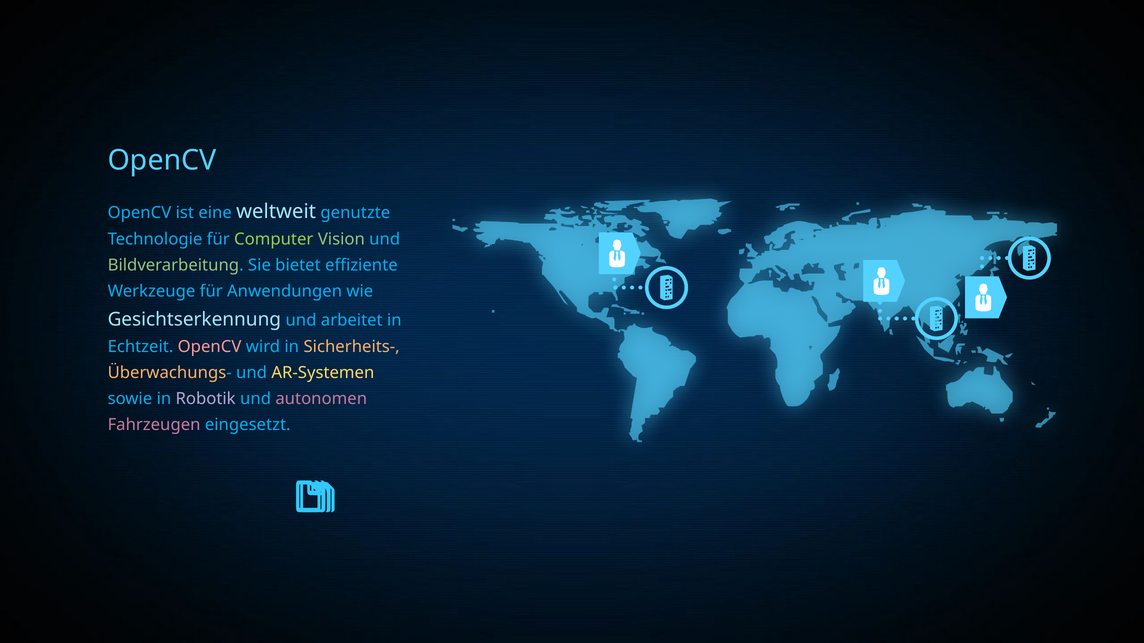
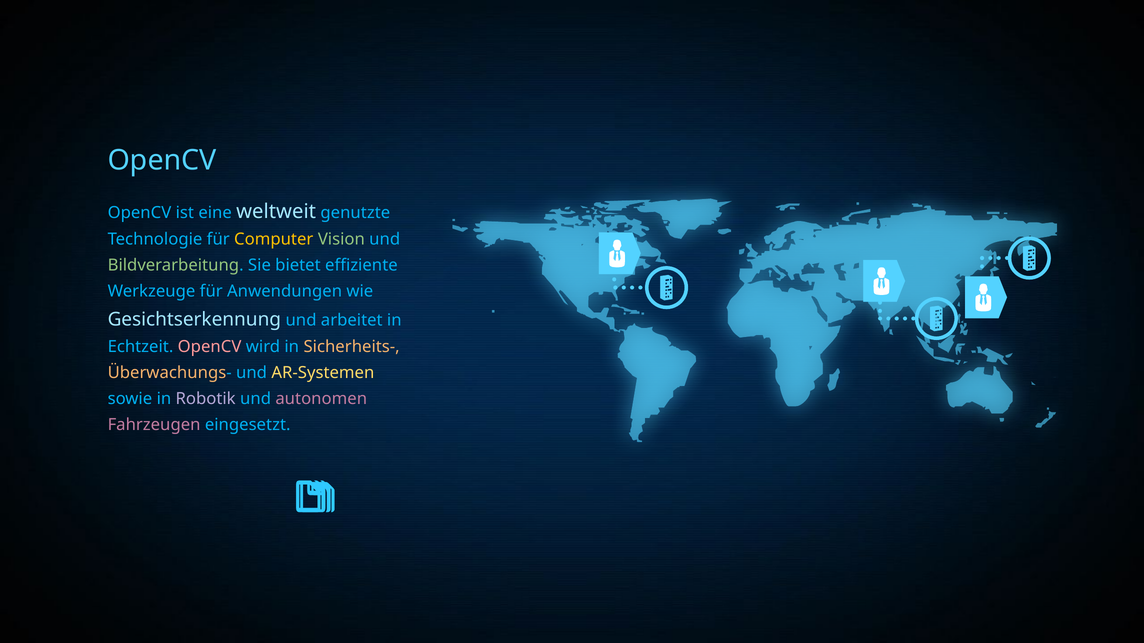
Computer colour: light green -> yellow
